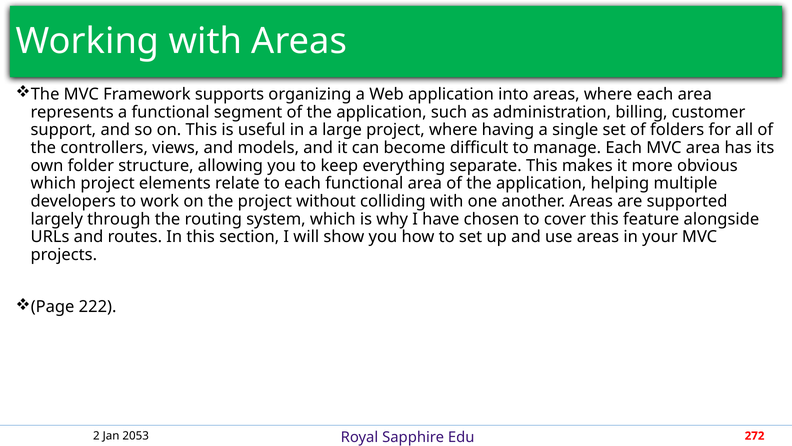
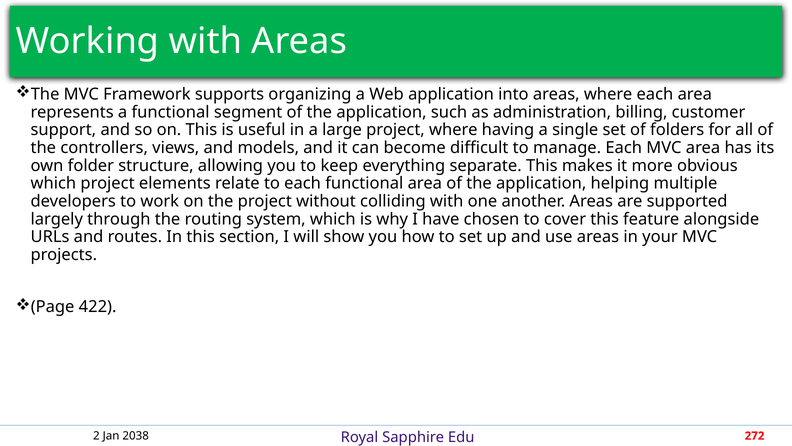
222: 222 -> 422
2053: 2053 -> 2038
